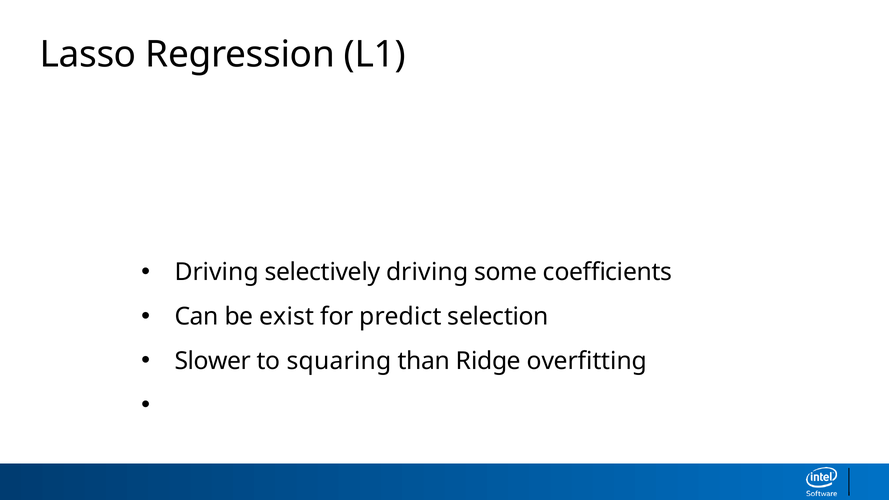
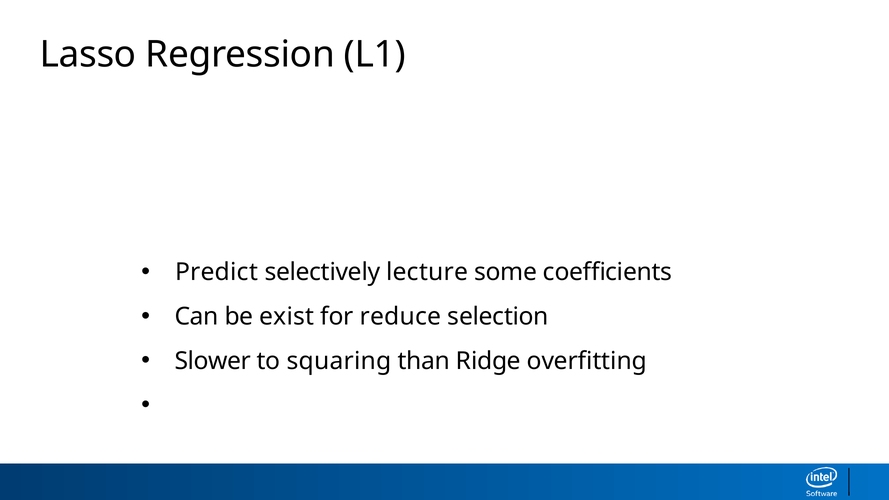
Driving at (217, 272): Driving -> Predict
selectively driving: driving -> lecture
predict: predict -> reduce
